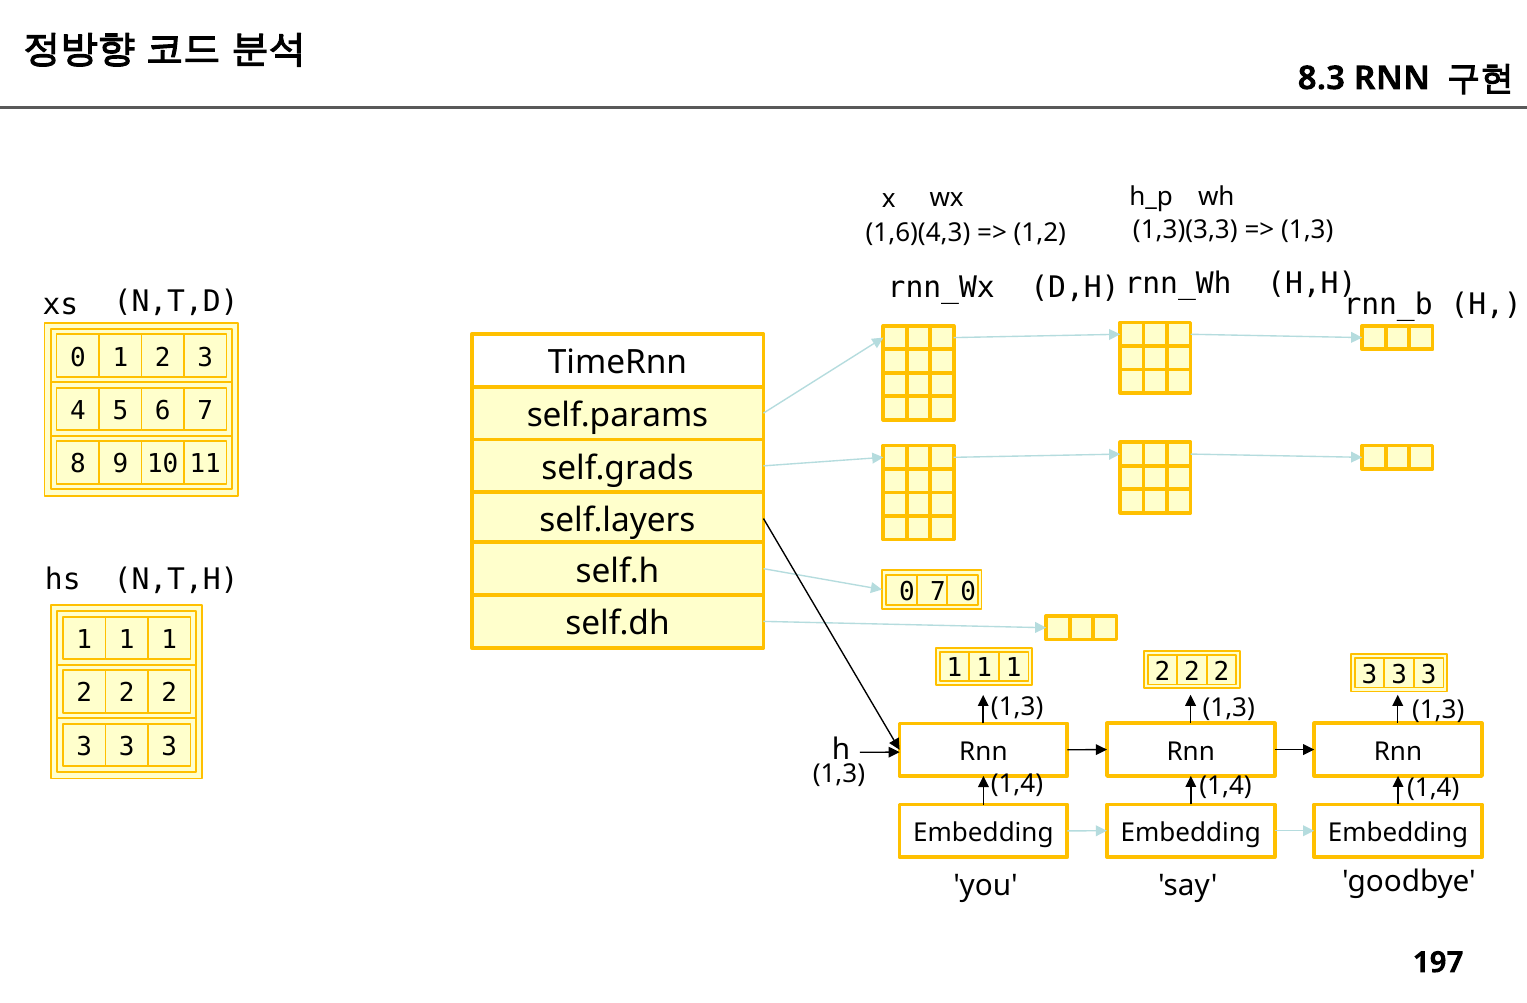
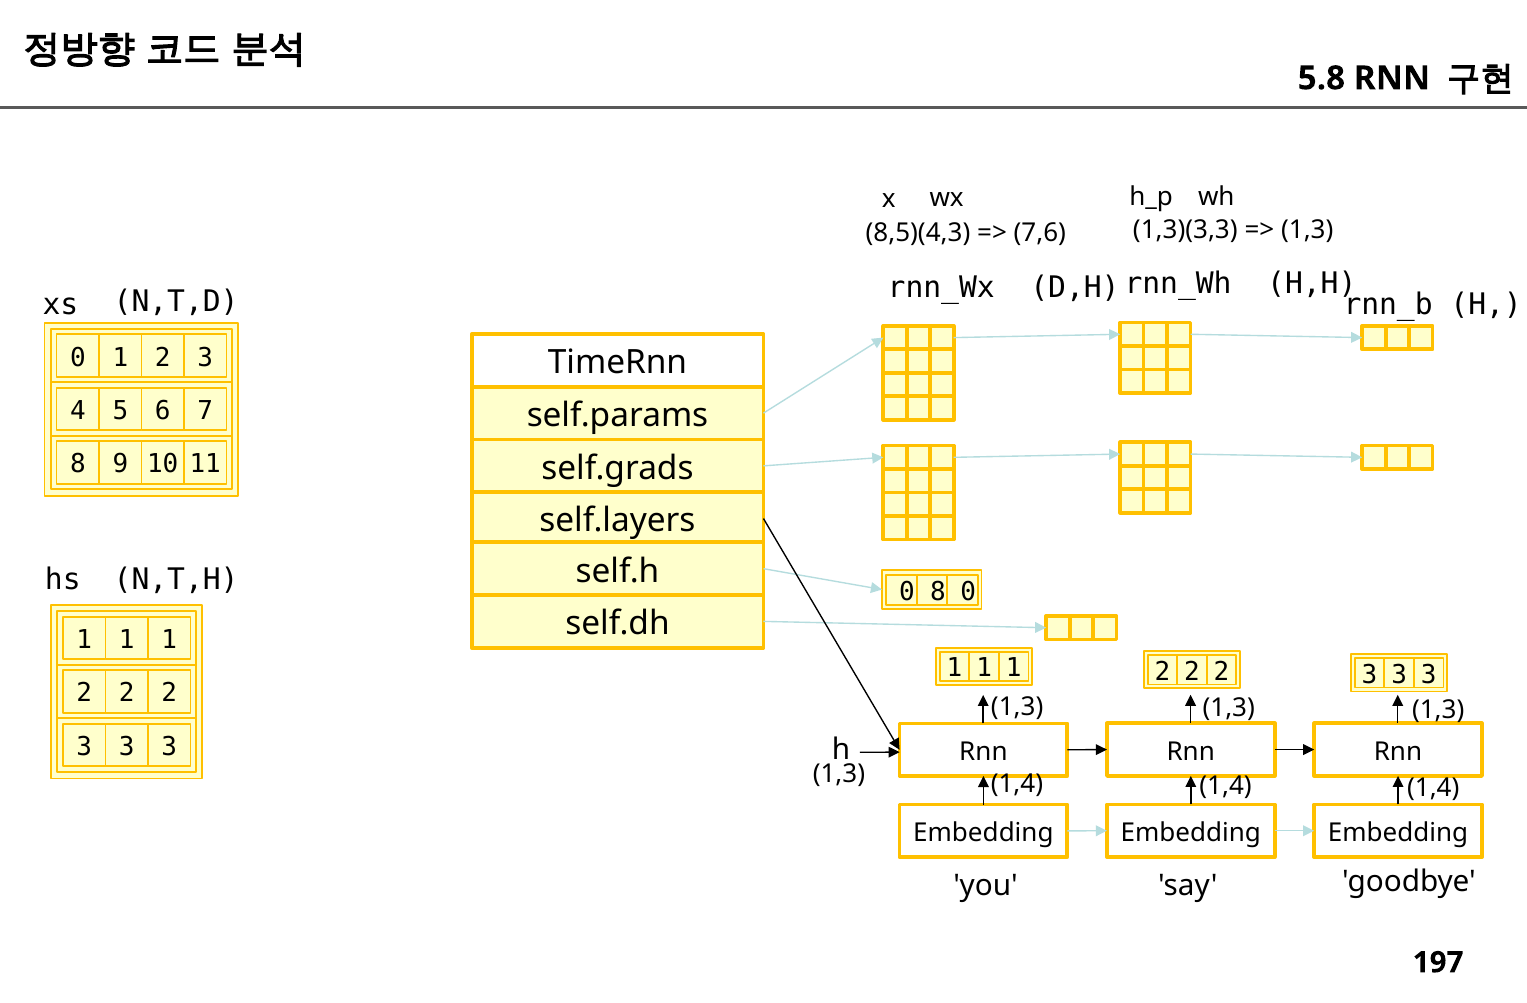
8.3: 8.3 -> 5.8
1,6)(4,3: 1,6)(4,3 -> 8,5)(4,3
1,2: 1,2 -> 7,6
0 7: 7 -> 8
